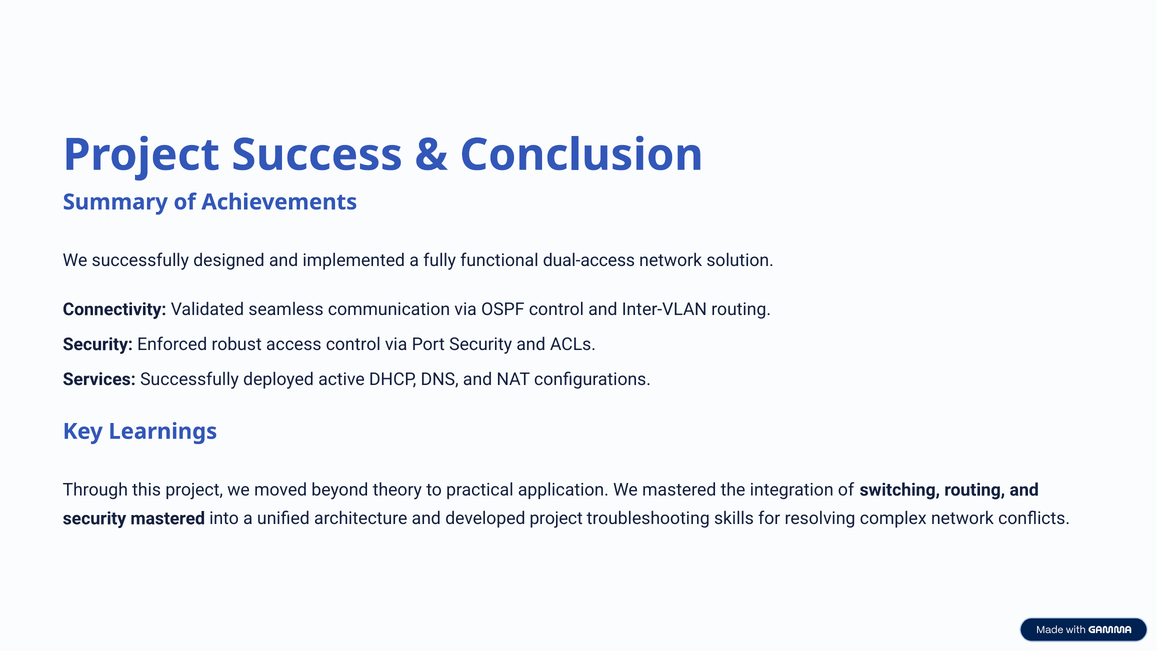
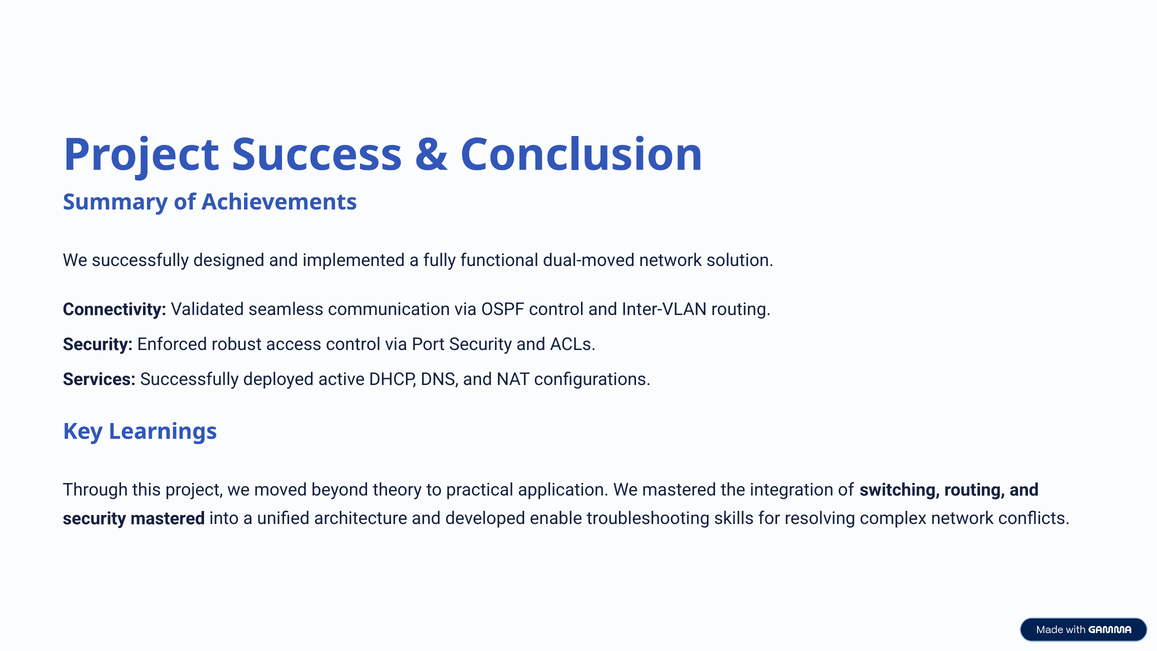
dual-access: dual-access -> dual-moved
developed project: project -> enable
